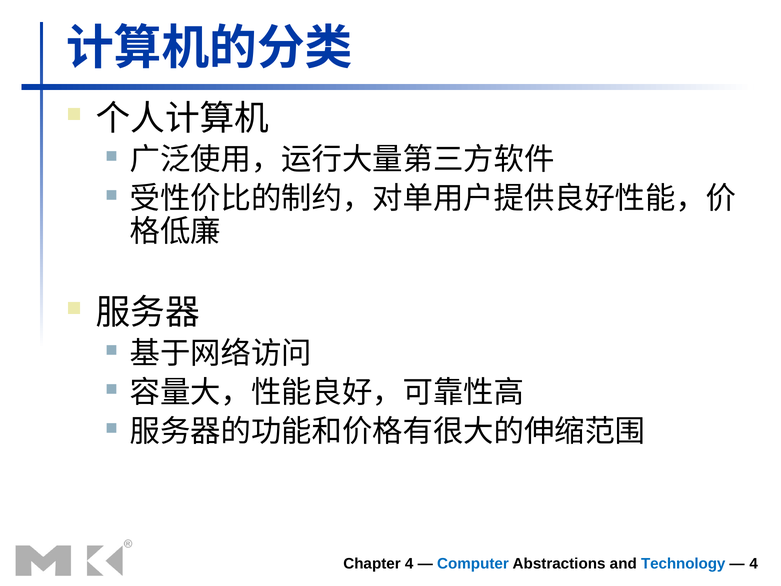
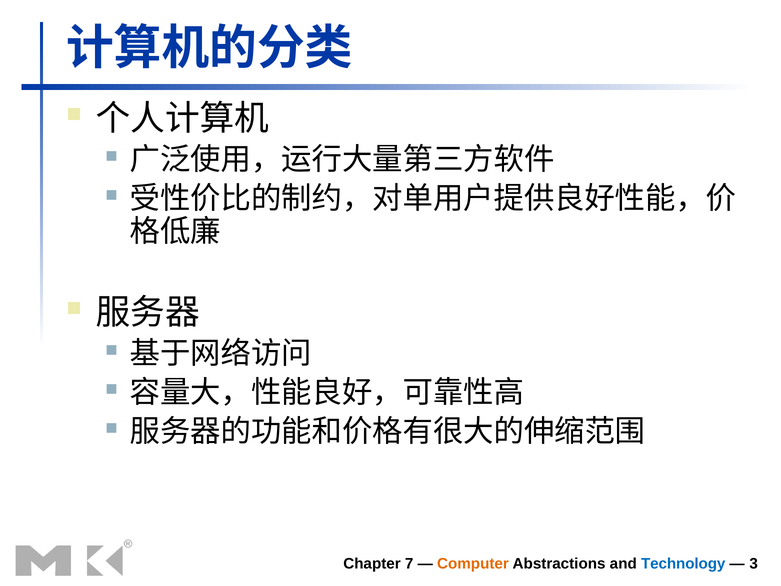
Chapter 4: 4 -> 7
Computer colour: blue -> orange
4 at (754, 564): 4 -> 3
